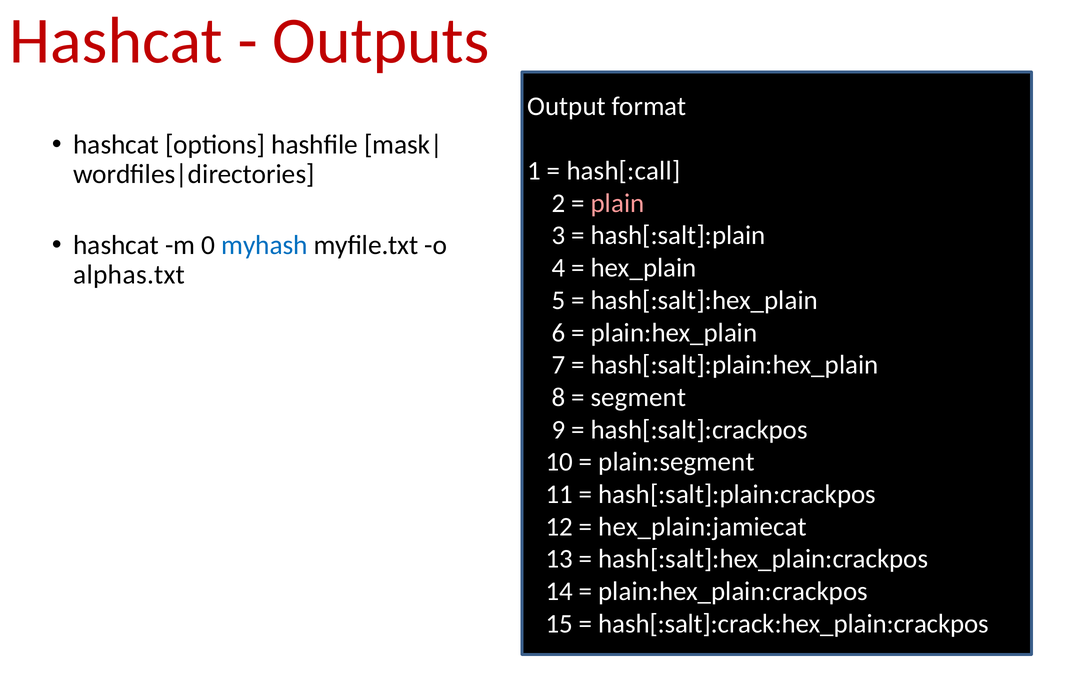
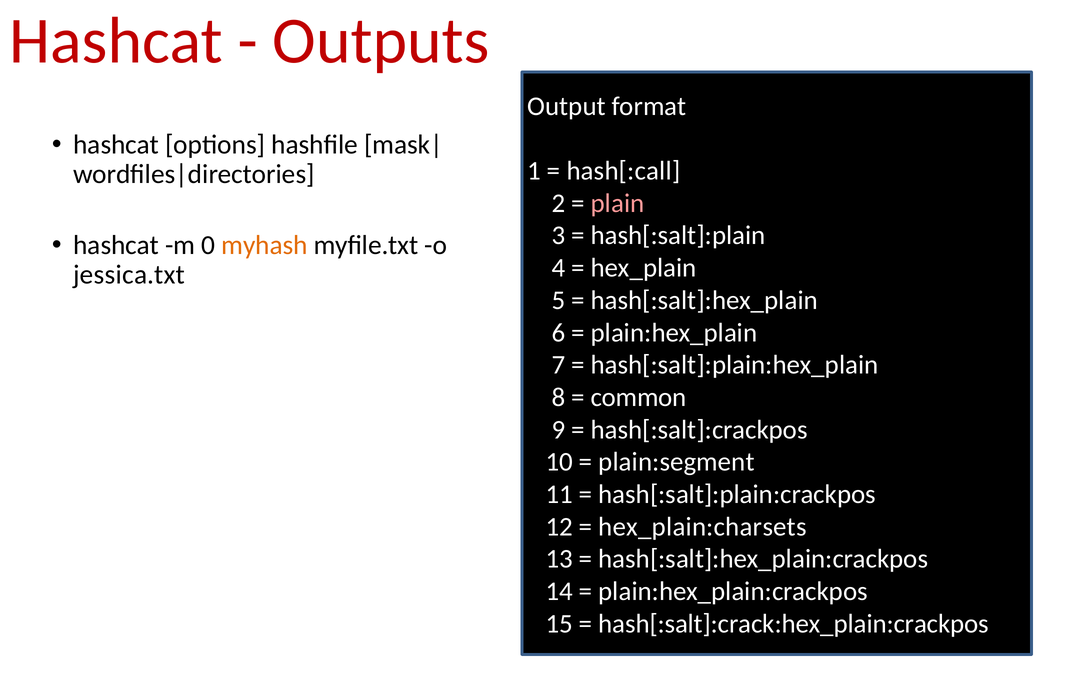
myhash colour: blue -> orange
alphas.txt: alphas.txt -> jessica.txt
segment: segment -> common
hex_plain:jamiecat: hex_plain:jamiecat -> hex_plain:charsets
